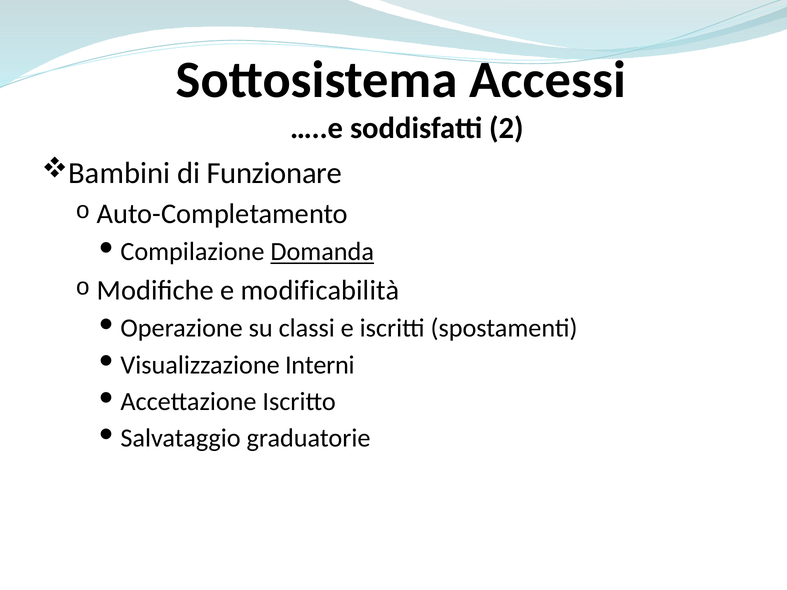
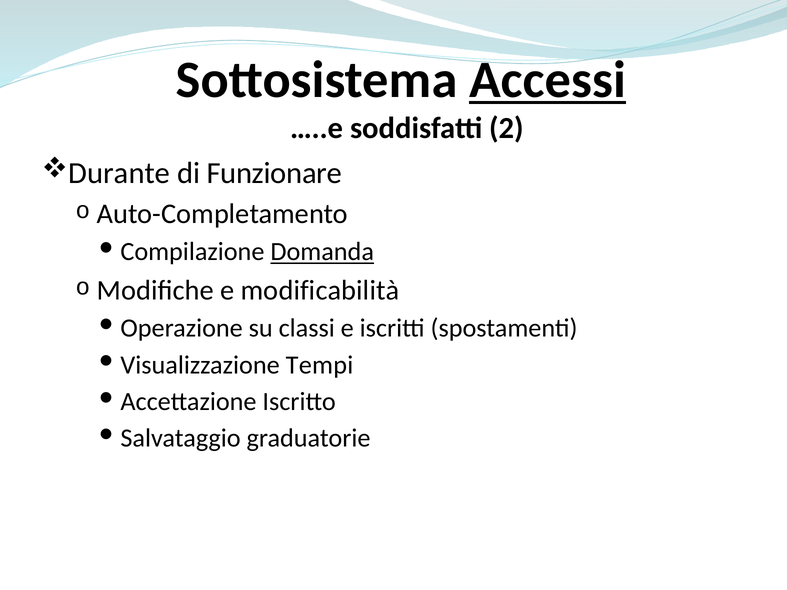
Accessi underline: none -> present
Bambini: Bambini -> Durante
Interni: Interni -> Tempi
